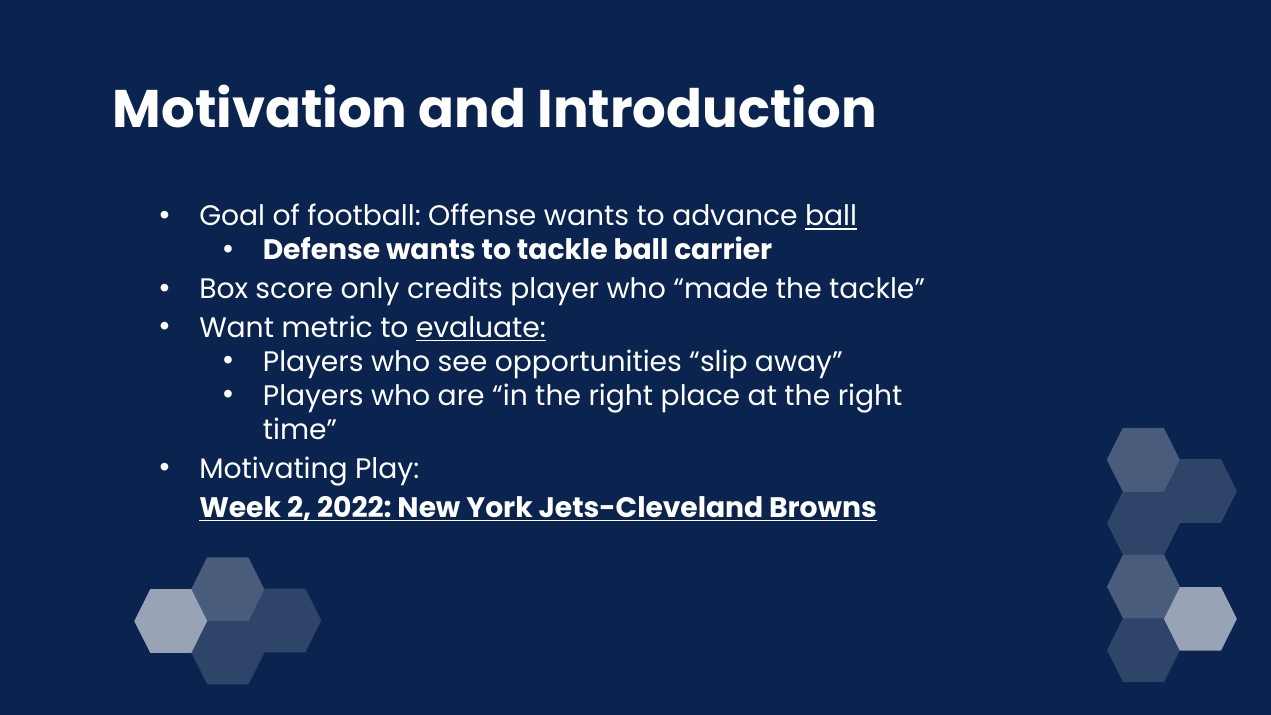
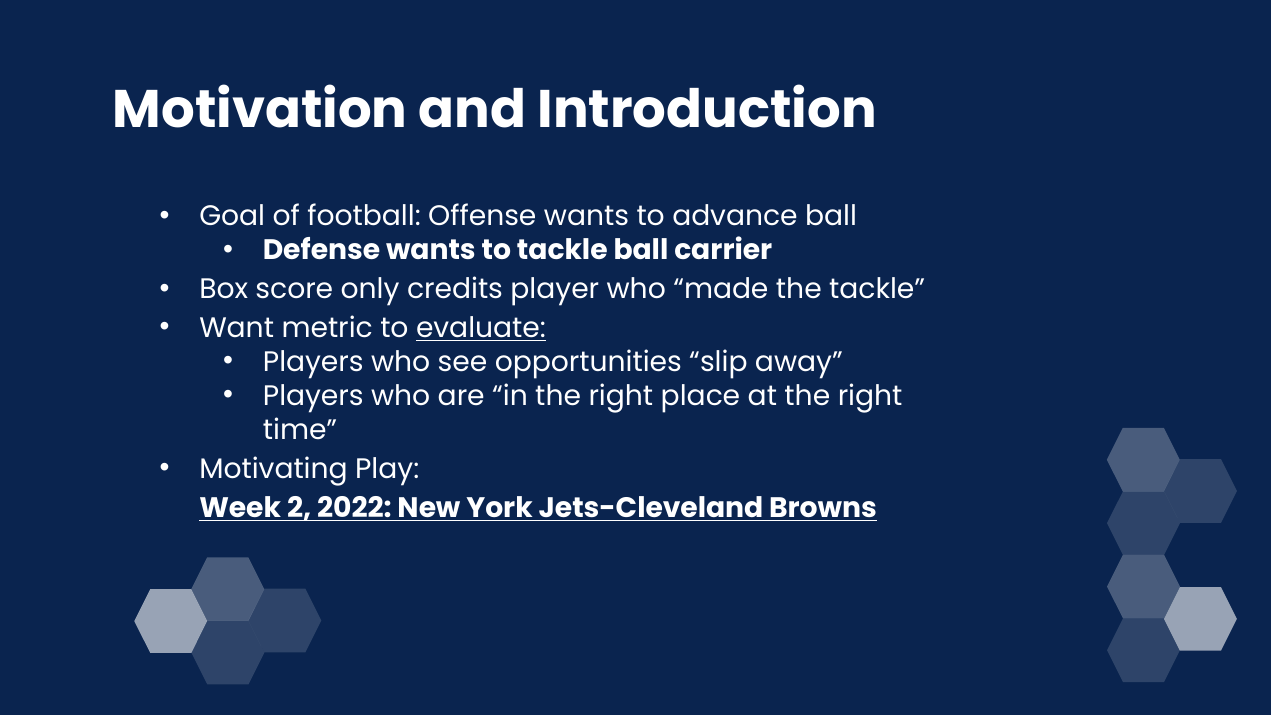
ball at (831, 217) underline: present -> none
